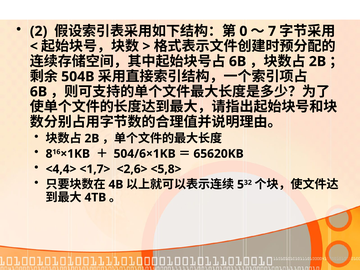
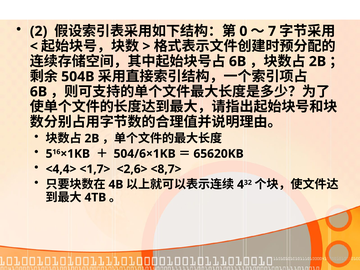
8: 8 -> 5
<5,8>: <5,8> -> <8,7>
5: 5 -> 4
